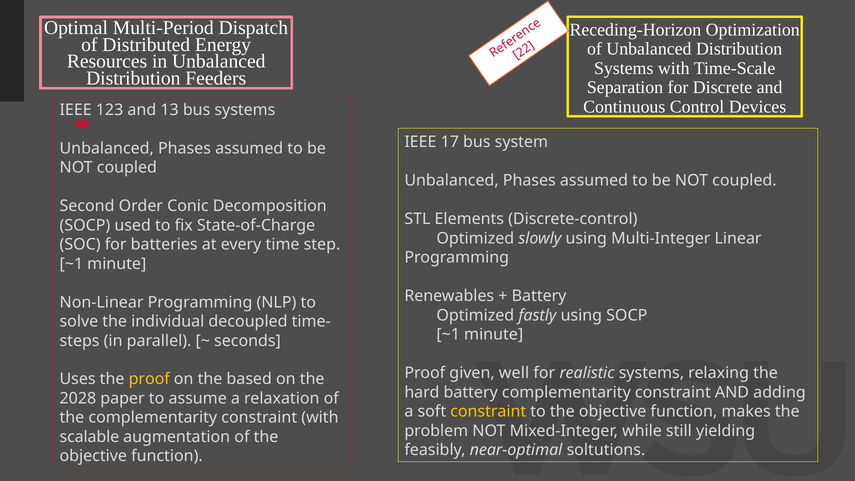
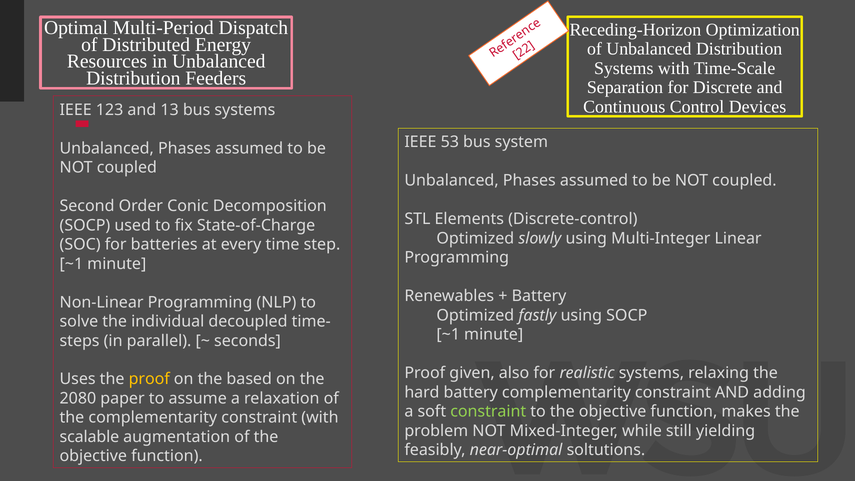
17: 17 -> 53
well: well -> also
2028: 2028 -> 2080
constraint at (488, 411) colour: yellow -> light green
